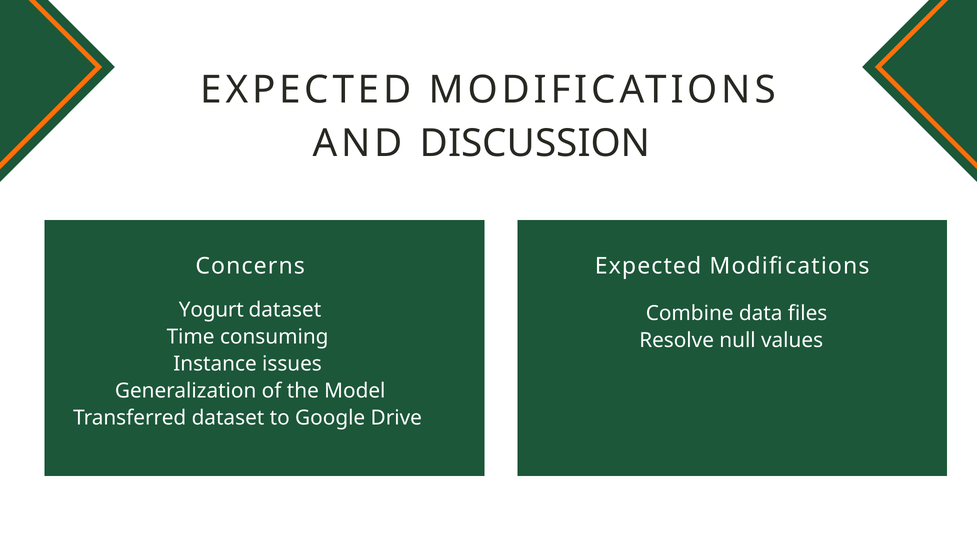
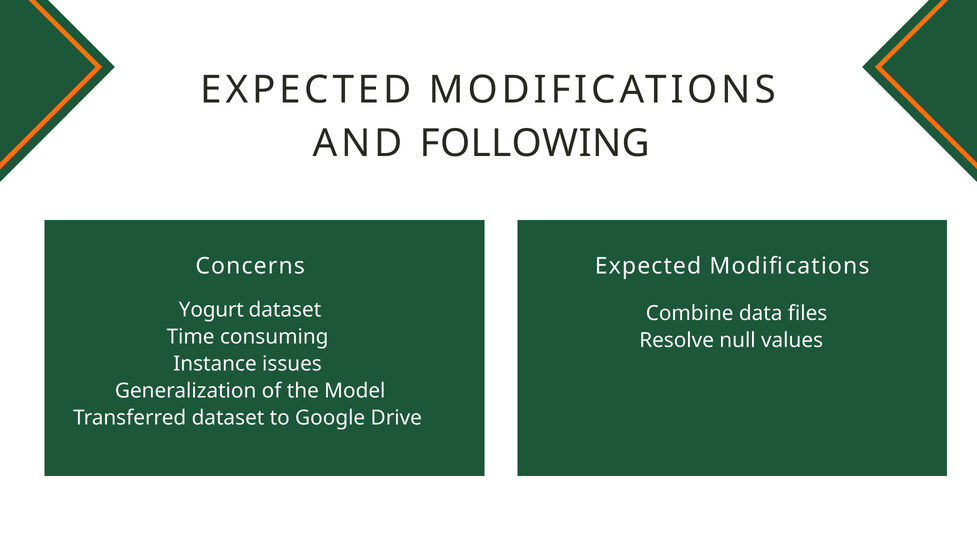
DISCUSSION: DISCUSSION -> FOLLOWING
